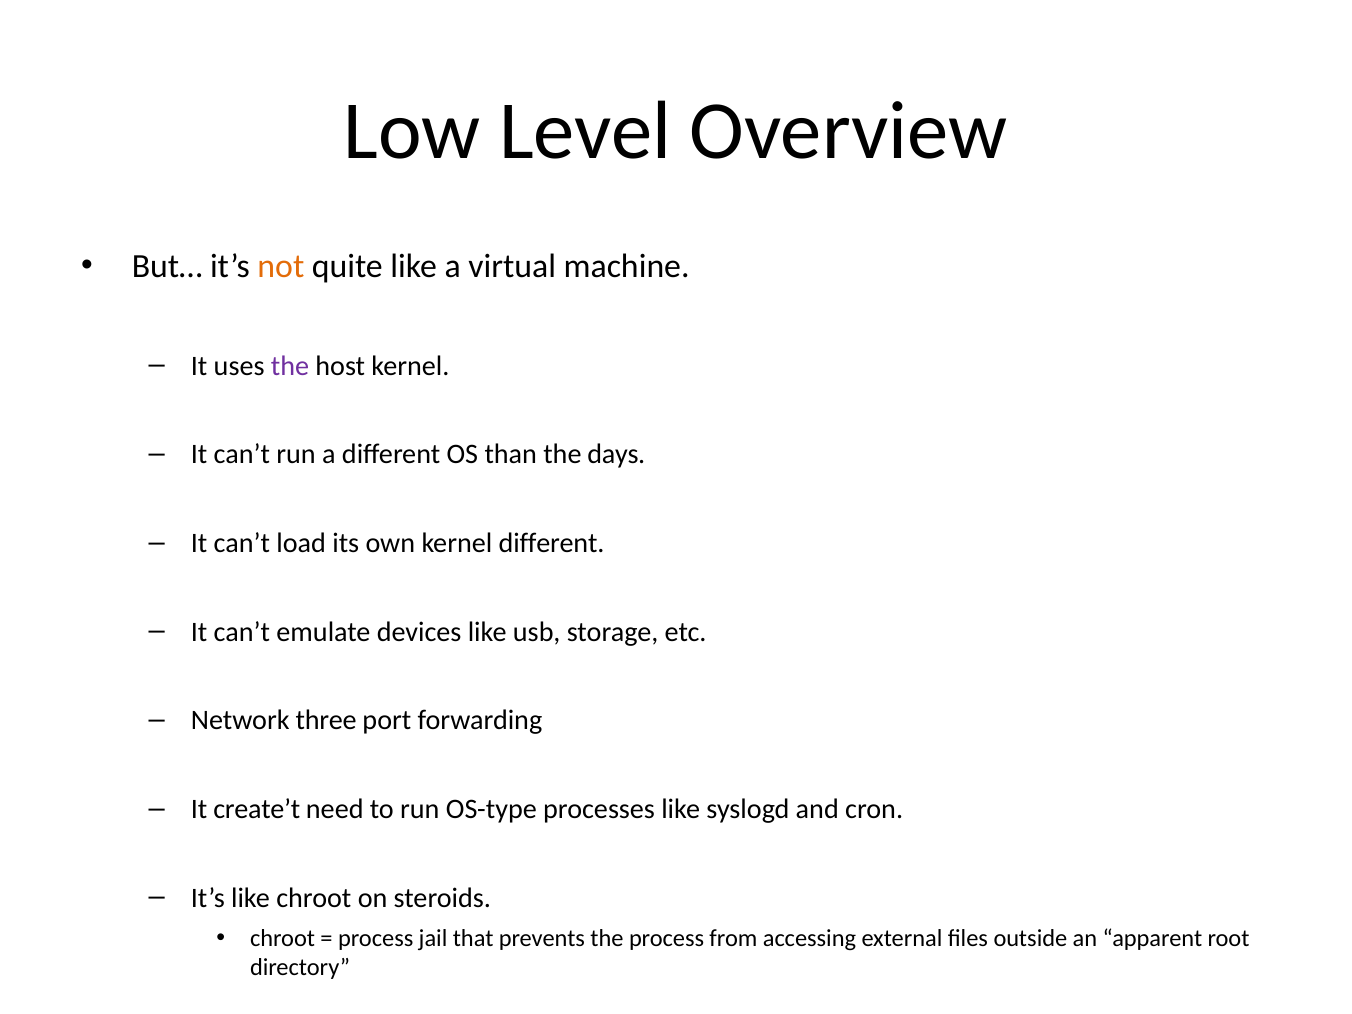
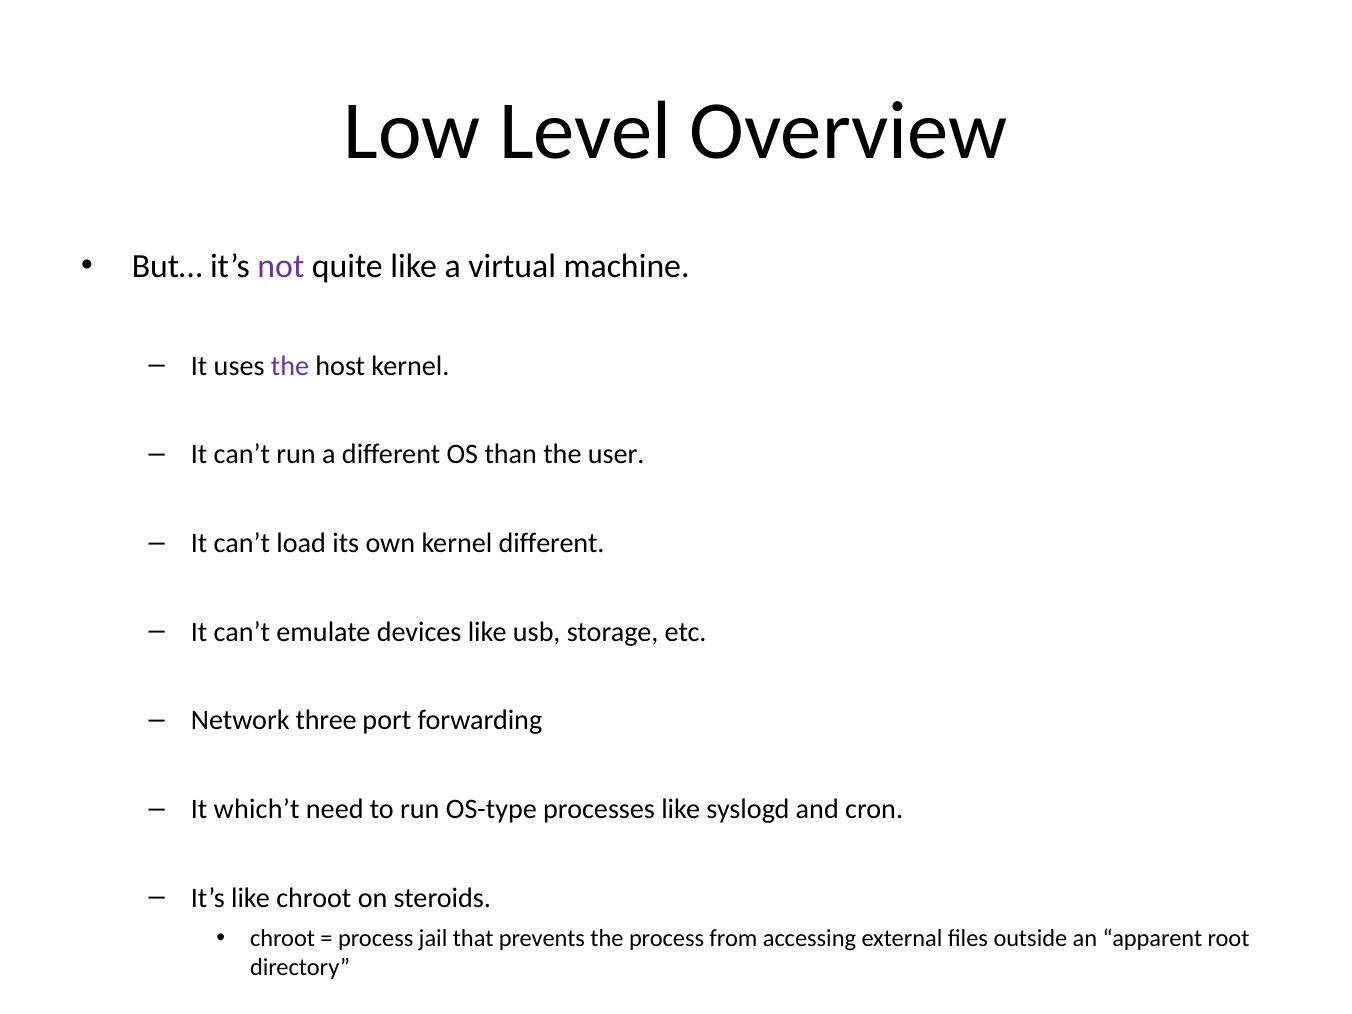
not colour: orange -> purple
days: days -> user
create’t: create’t -> which’t
